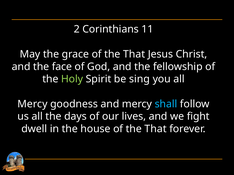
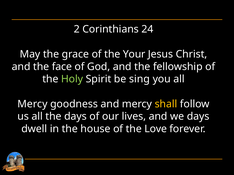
11: 11 -> 24
grace of the That: That -> Your
shall colour: light blue -> yellow
we fight: fight -> days
house of the That: That -> Love
